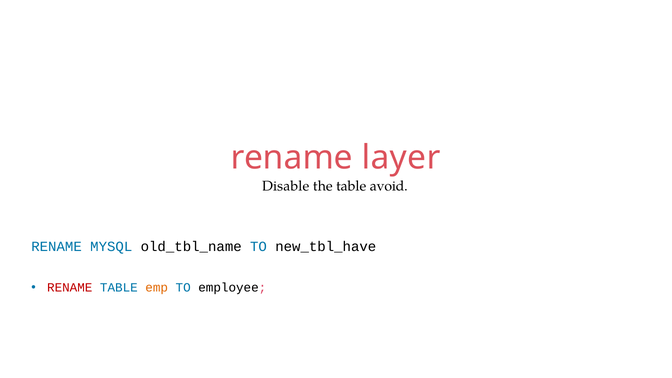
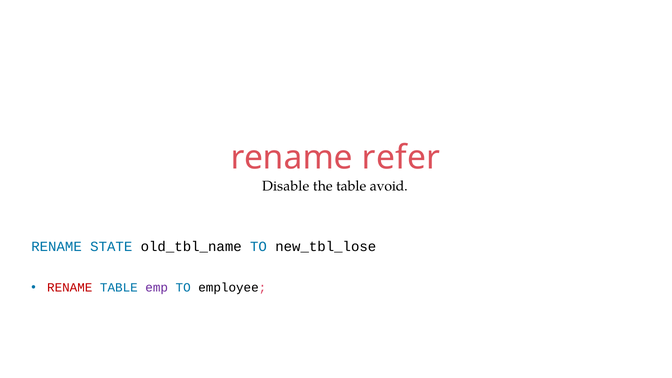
layer: layer -> refer
MYSQL: MYSQL -> STATE
new_tbl_have: new_tbl_have -> new_tbl_lose
emp colour: orange -> purple
